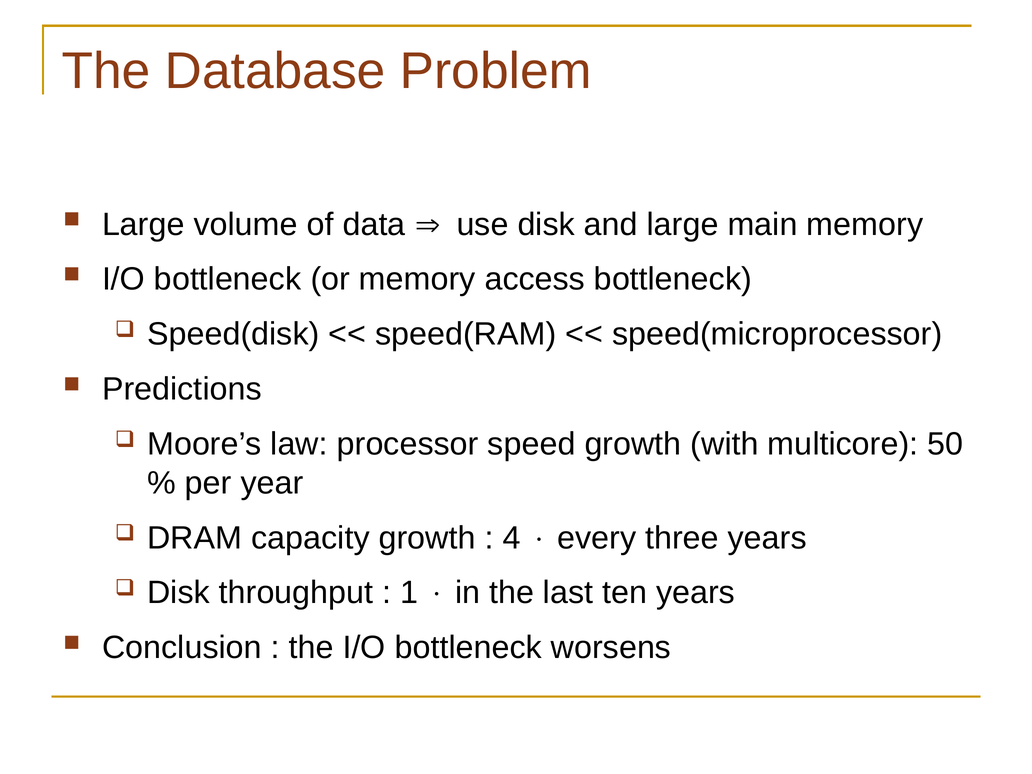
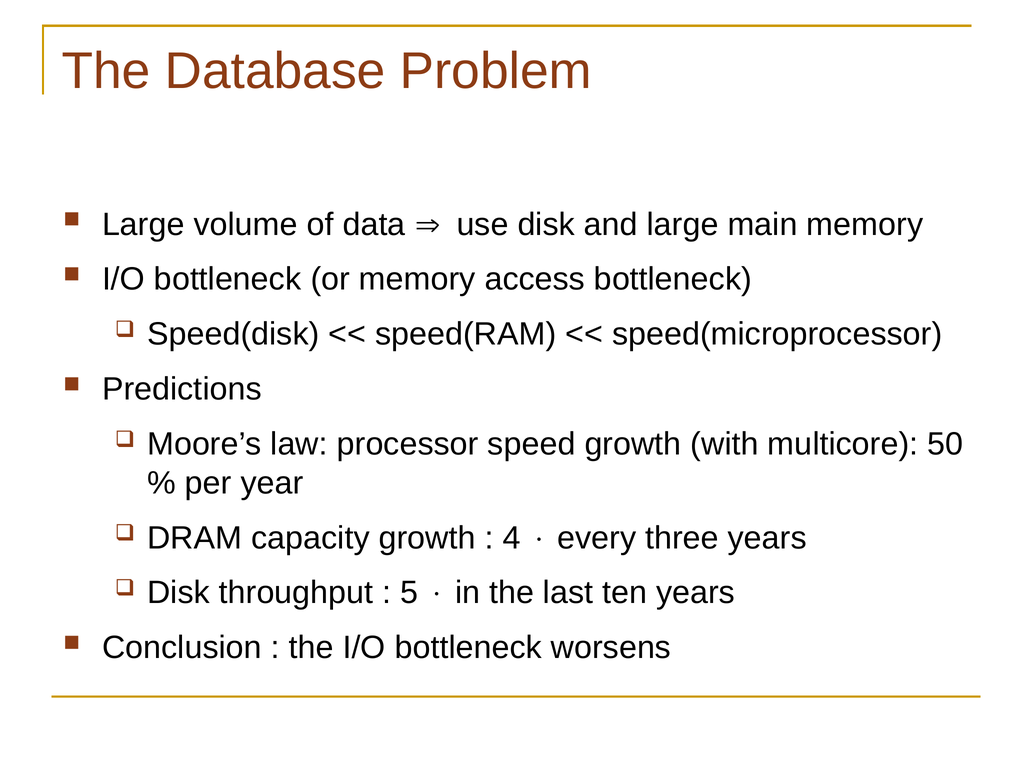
1: 1 -> 5
